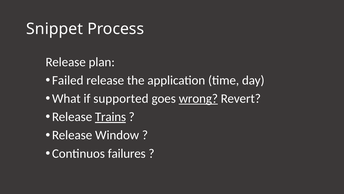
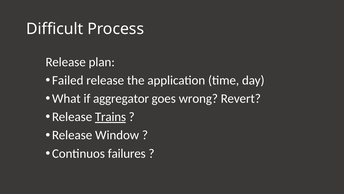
Snippet: Snippet -> Difficult
supported: supported -> aggregator
wrong underline: present -> none
